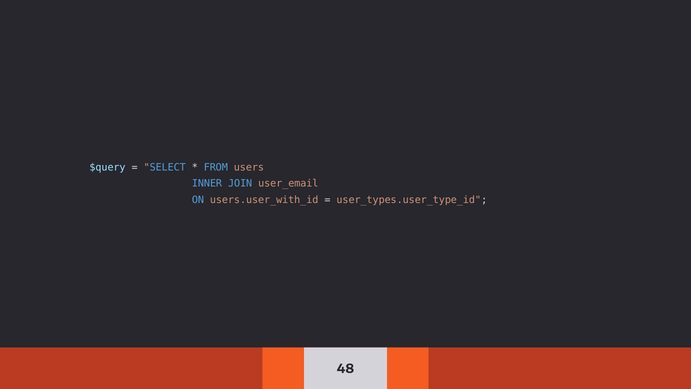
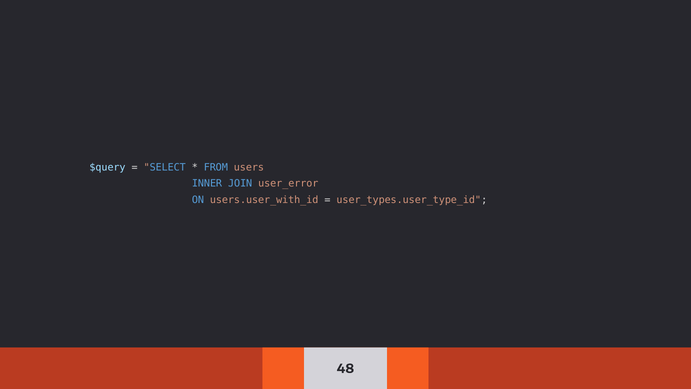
user_email: user_email -> user_error
